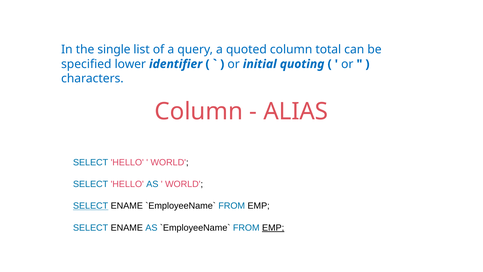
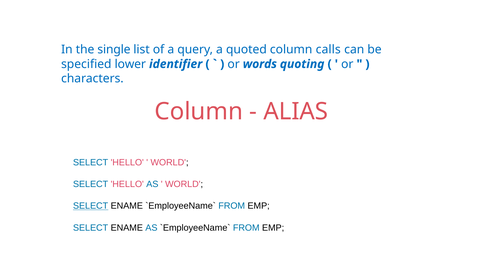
total: total -> calls
initial: initial -> words
EMP at (273, 227) underline: present -> none
